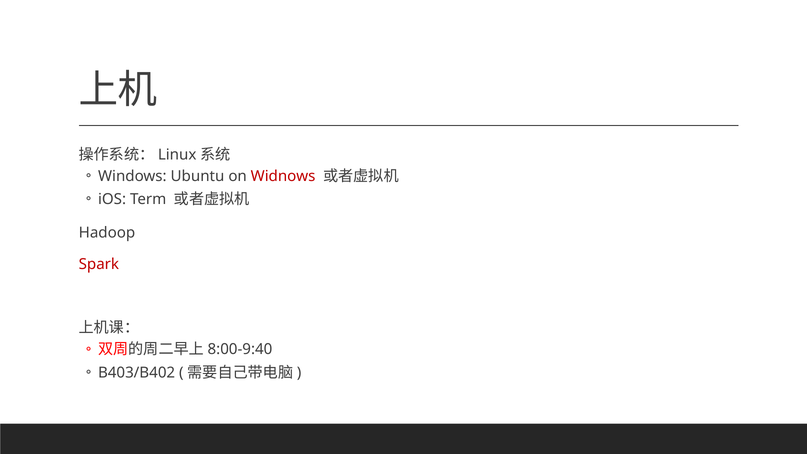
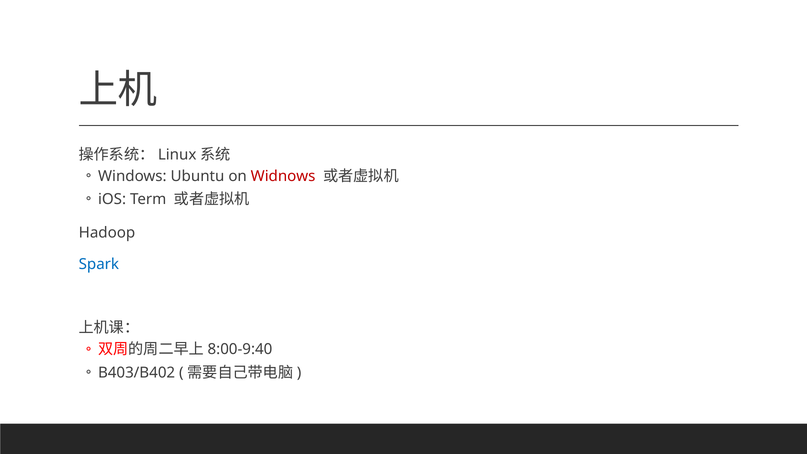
Spark colour: red -> blue
